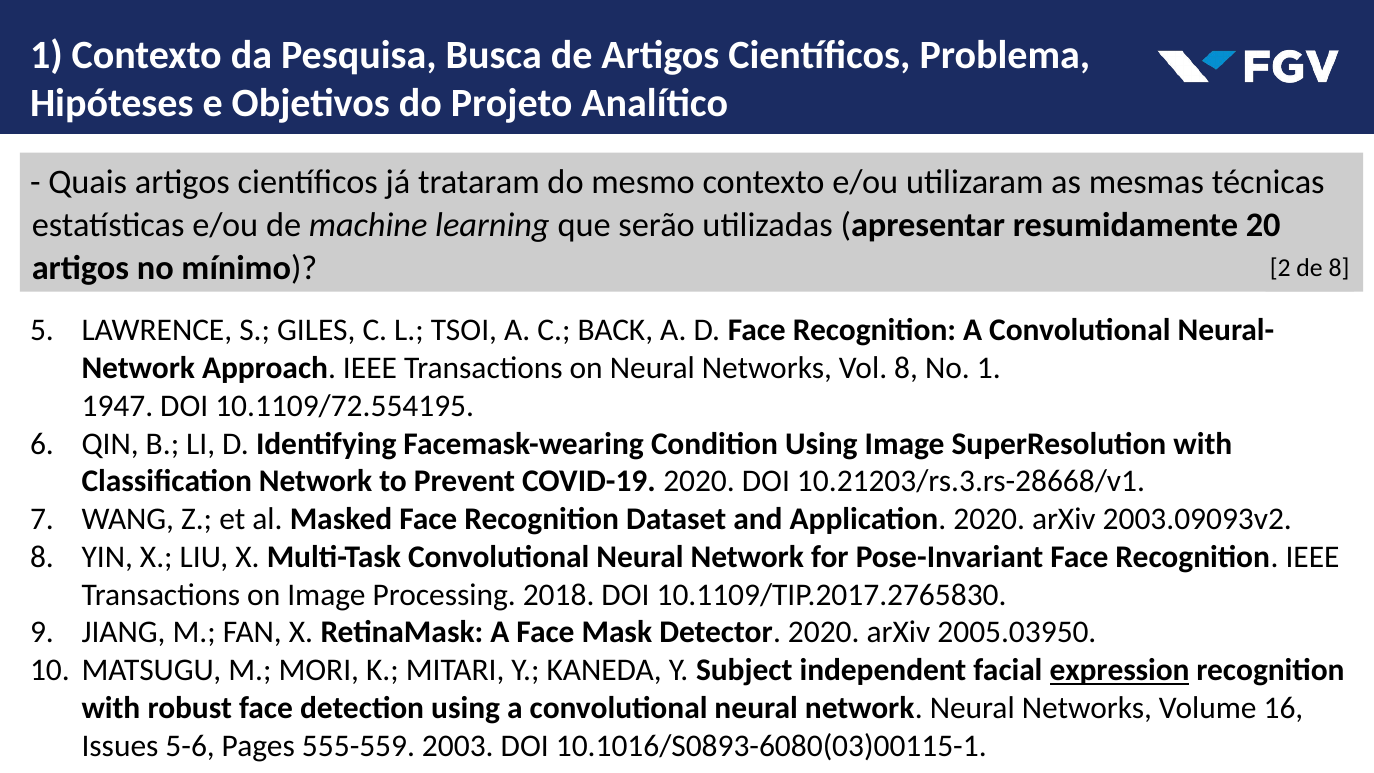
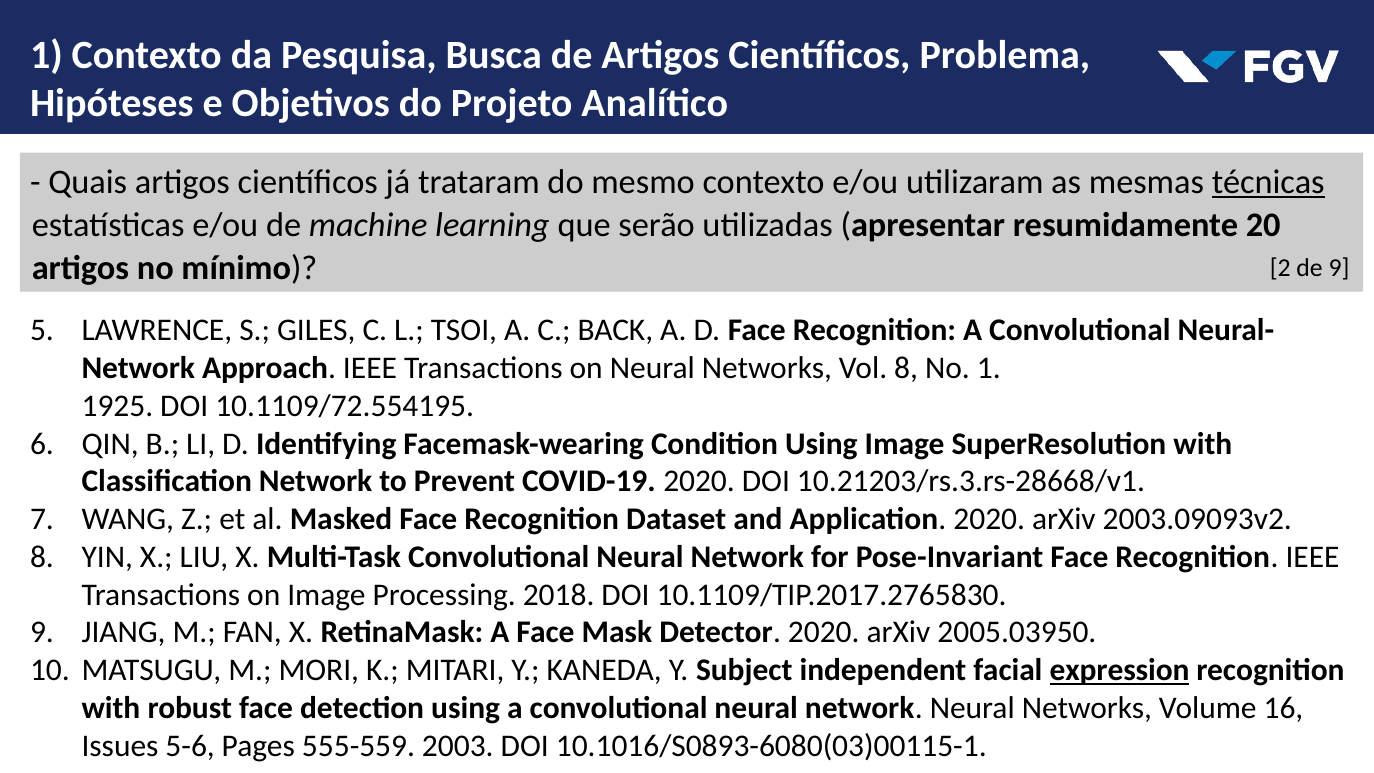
técnicas underline: none -> present
de 8: 8 -> 9
1947: 1947 -> 1925
